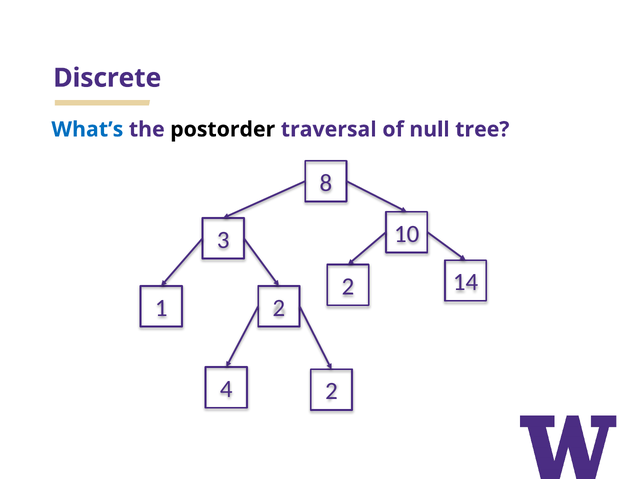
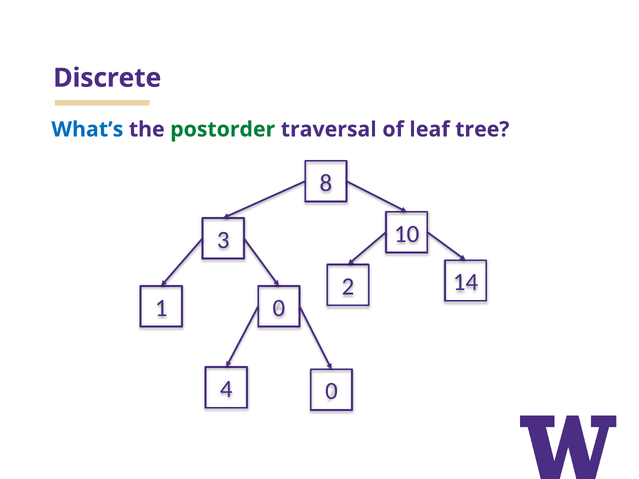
postorder colour: black -> green
null: null -> leaf
1 2: 2 -> 0
4 2: 2 -> 0
